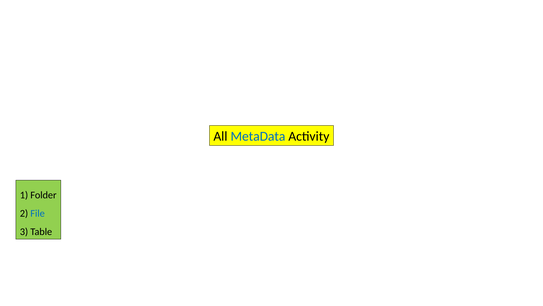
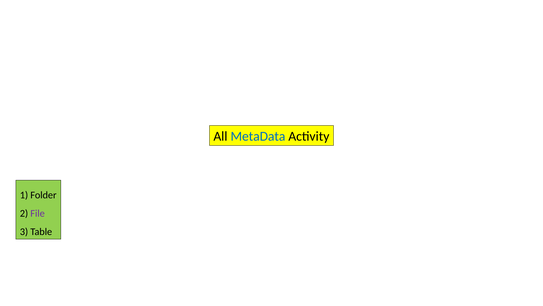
File colour: blue -> purple
